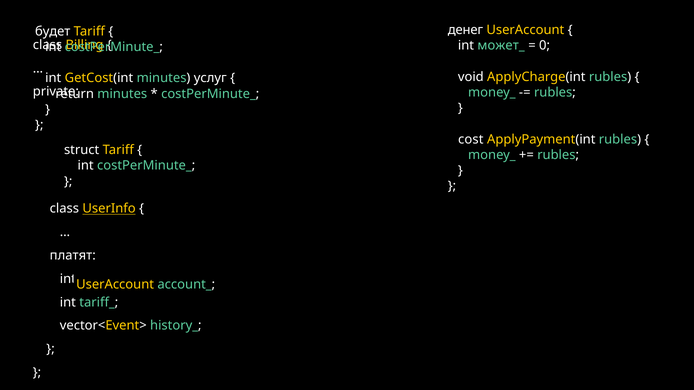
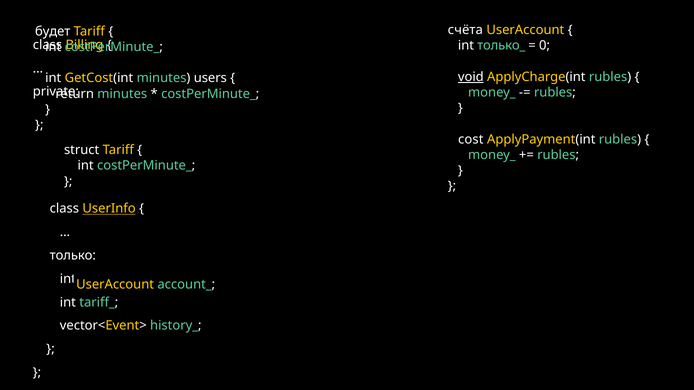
денег: денег -> счёта
может_: может_ -> только_
void underline: none -> present
услуг: услуг -> users
платят: платят -> только
